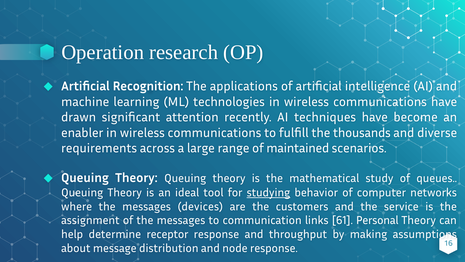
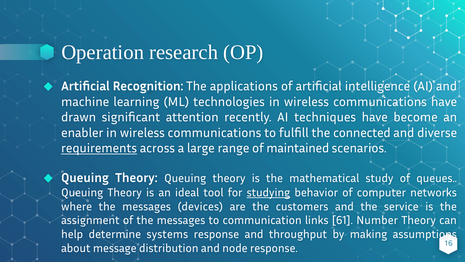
thousands: thousands -> connected
requirements underline: none -> present
Personal: Personal -> Number
receptor: receptor -> systems
